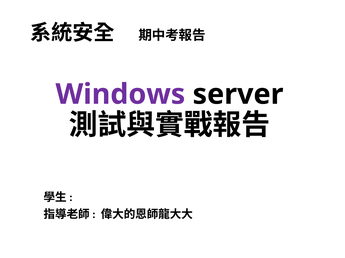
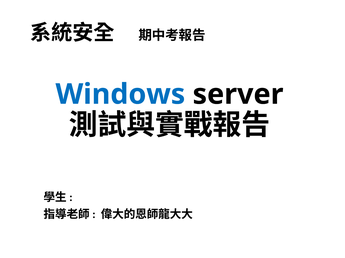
Windows colour: purple -> blue
